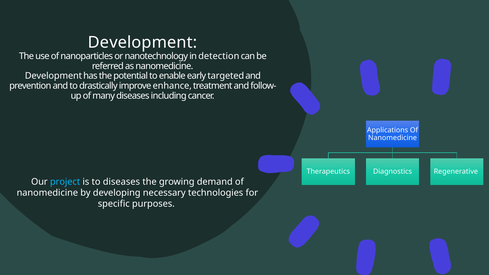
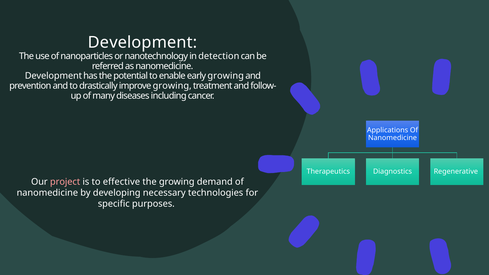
early targeted: targeted -> growing
improve enhance: enhance -> growing
project colour: light blue -> pink
to diseases: diseases -> effective
